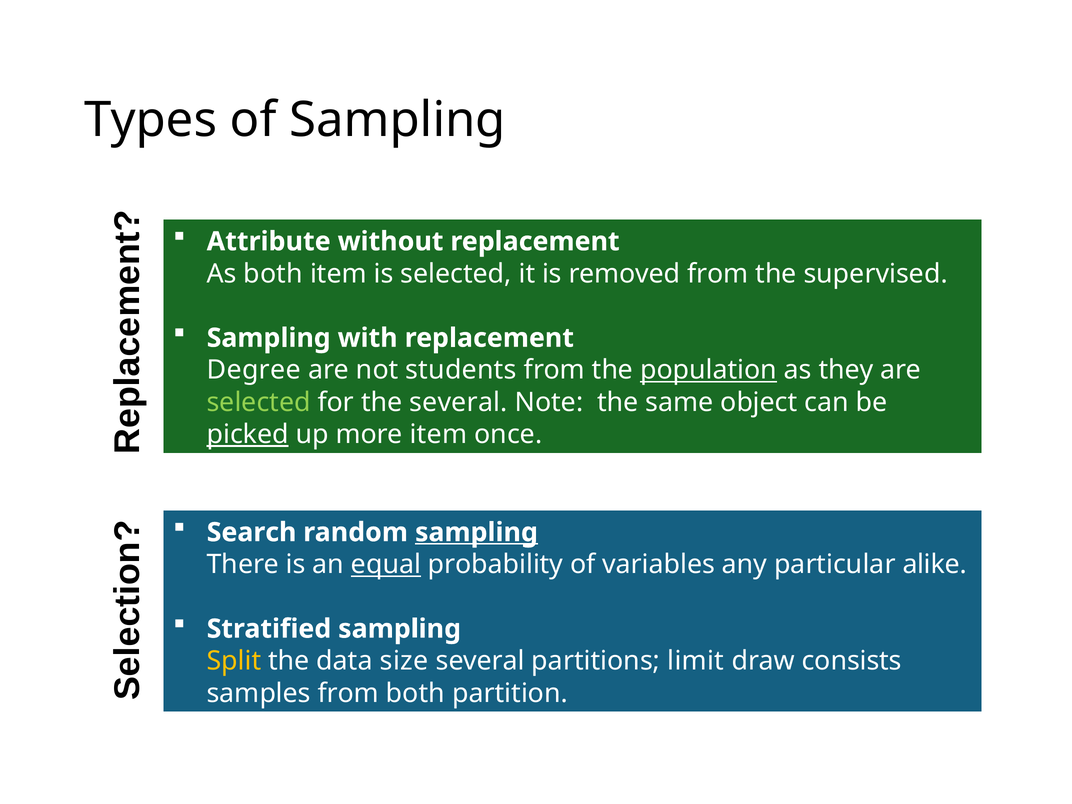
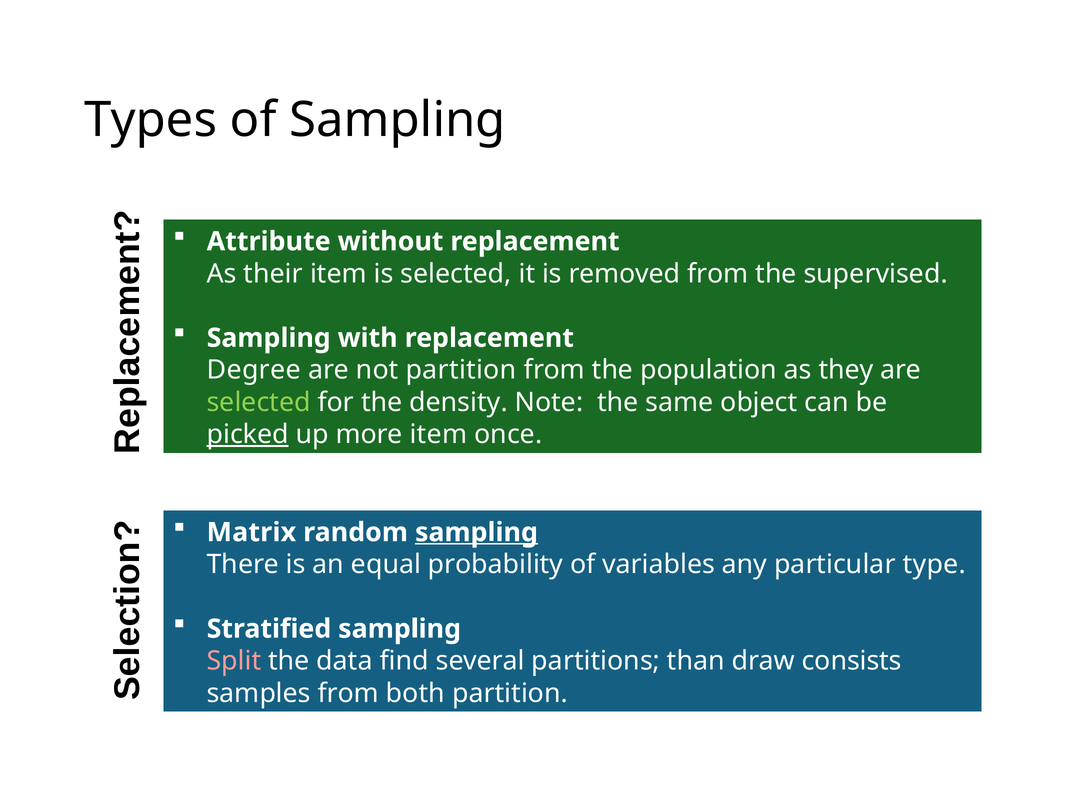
As both: both -> their
not students: students -> partition
population underline: present -> none
the several: several -> density
Search: Search -> Matrix
equal underline: present -> none
alike: alike -> type
Split colour: yellow -> pink
size: size -> find
limit: limit -> than
